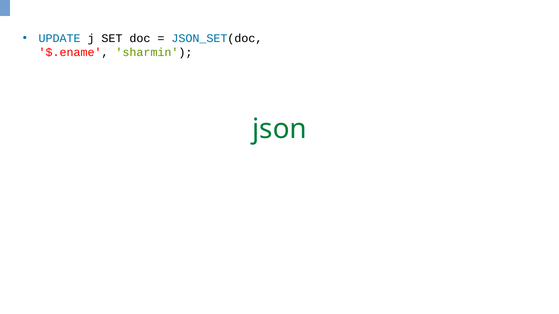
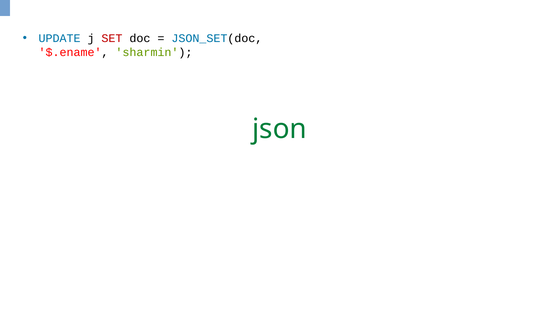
SET colour: black -> red
